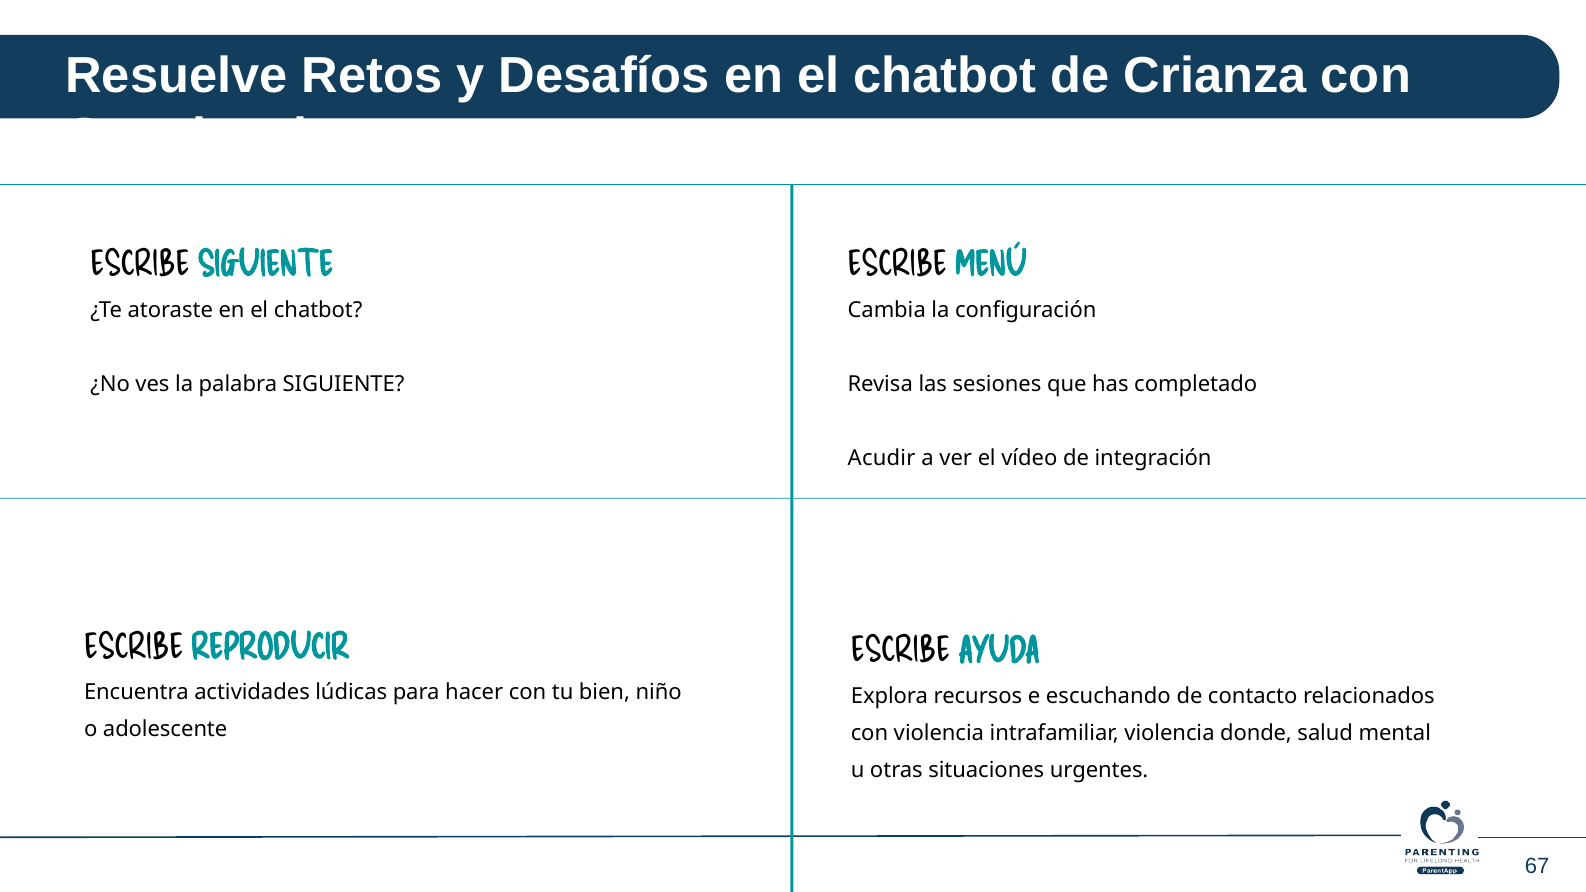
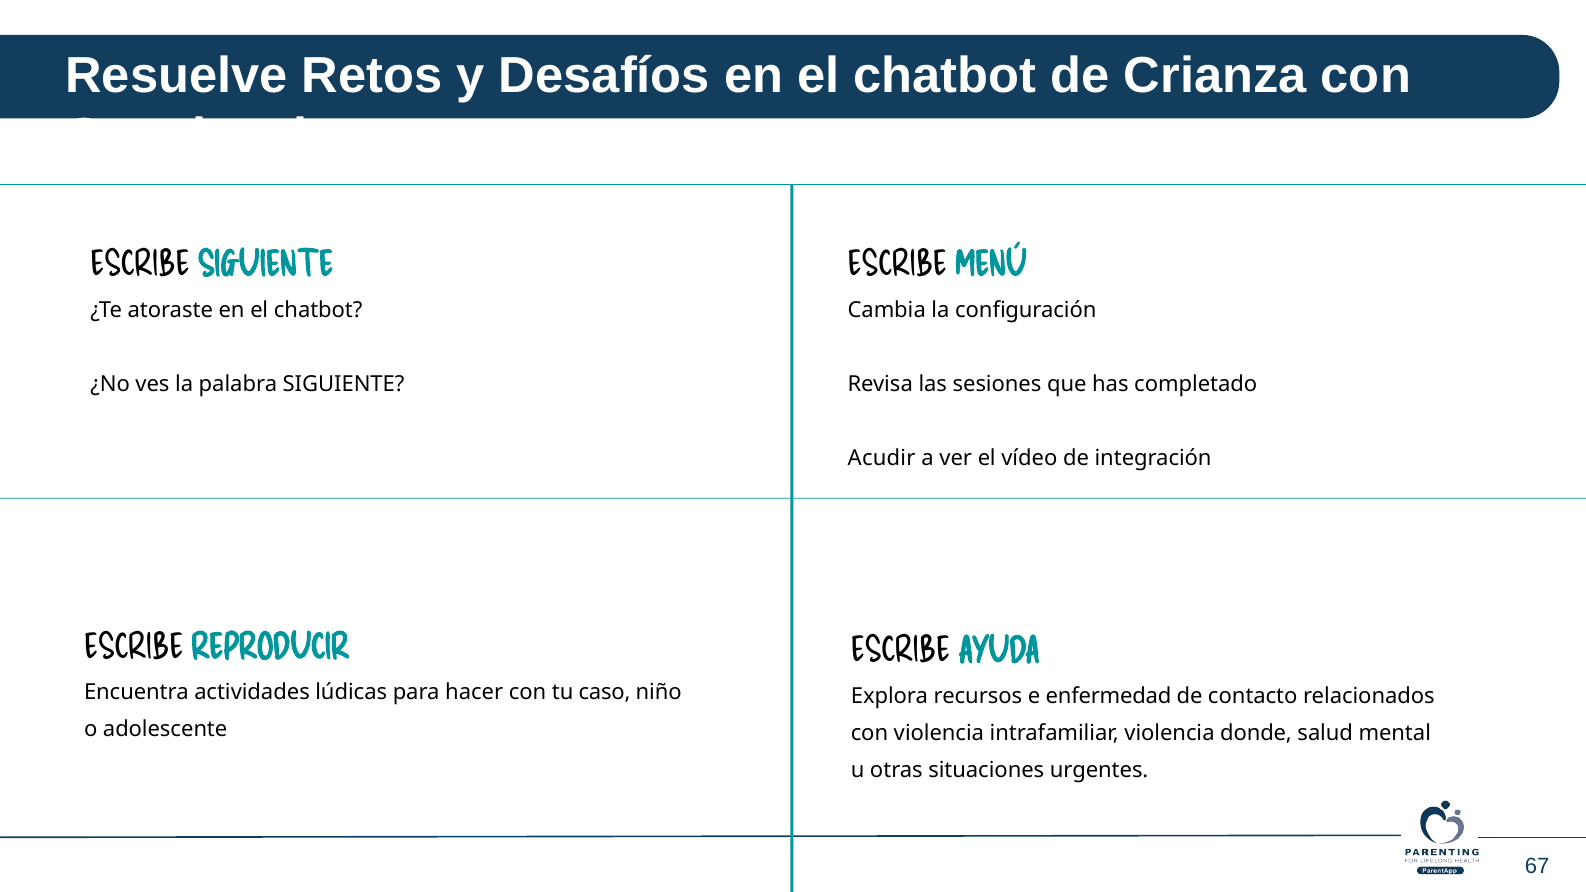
bien: bien -> caso
escuchando: escuchando -> enfermedad
